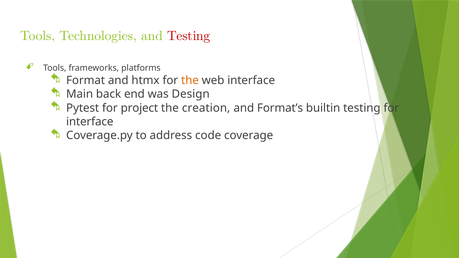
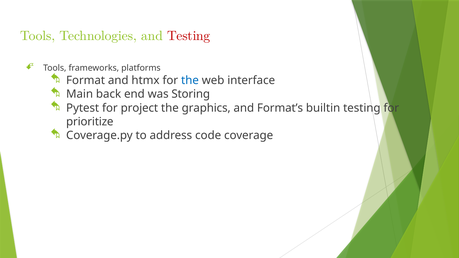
the at (190, 80) colour: orange -> blue
Design: Design -> Storing
creation: creation -> graphics
interface at (90, 122): interface -> prioritize
